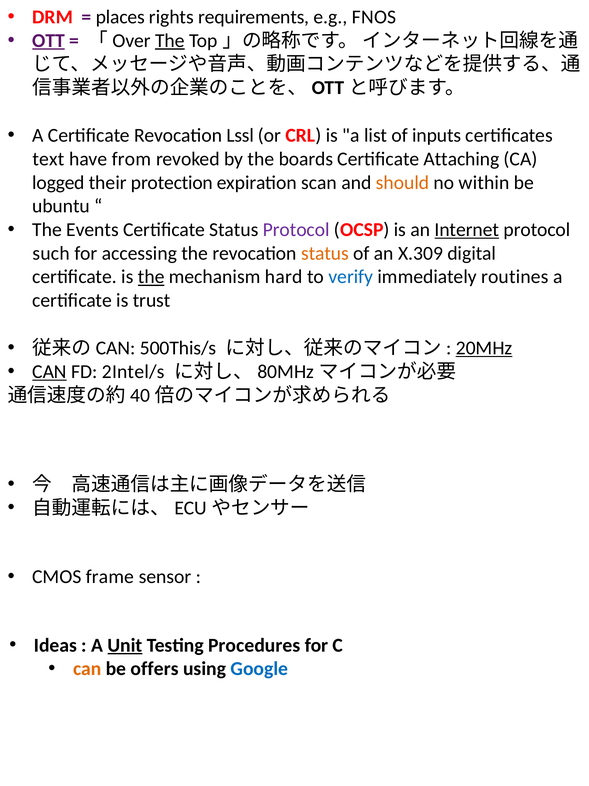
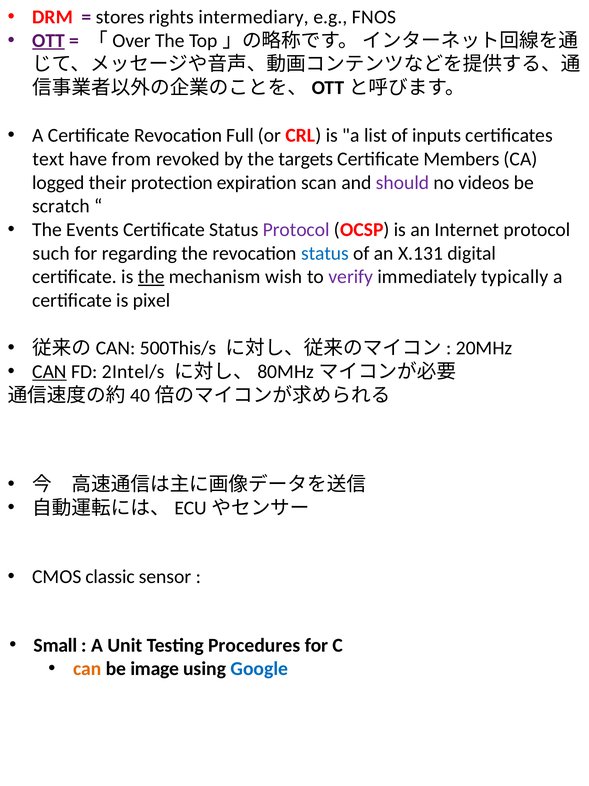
places: places -> stores
requirements: requirements -> intermediary
The at (170, 41) underline: present -> none
Lssl: Lssl -> Full
boards: boards -> targets
Attaching: Attaching -> Members
should colour: orange -> purple
within: within -> videos
ubuntu: ubuntu -> scratch
Internet underline: present -> none
accessing: accessing -> regarding
status at (325, 253) colour: orange -> blue
X.309: X.309 -> X.131
hard: hard -> wish
verify colour: blue -> purple
routines: routines -> typically
trust: trust -> pixel
20MHz underline: present -> none
frame: frame -> classic
Ideas: Ideas -> Small
Unit underline: present -> none
offers: offers -> image
